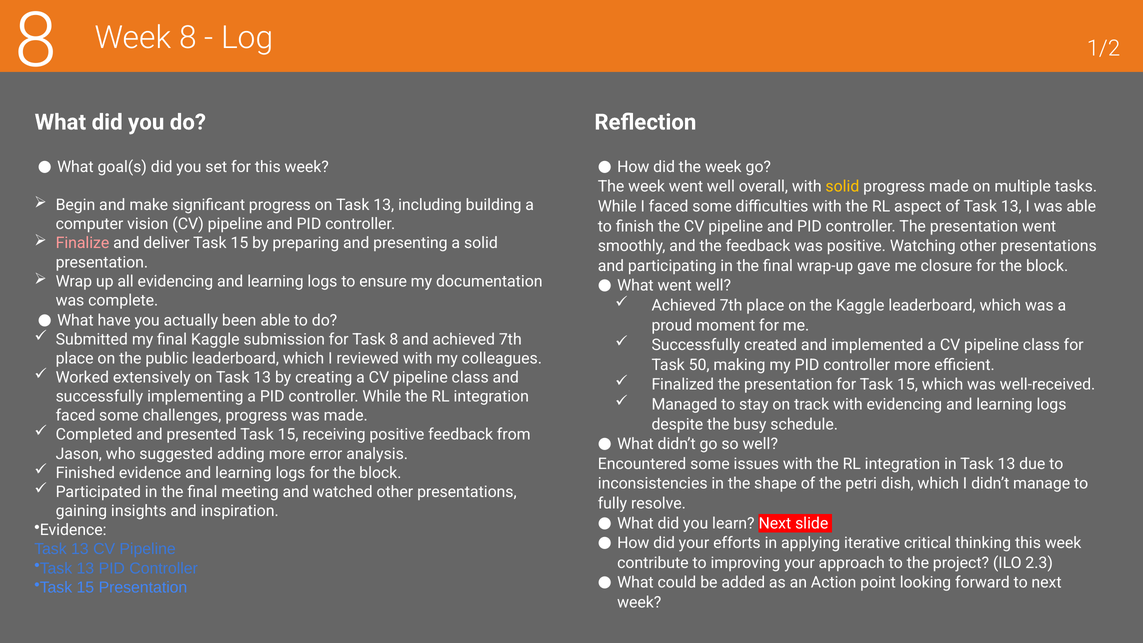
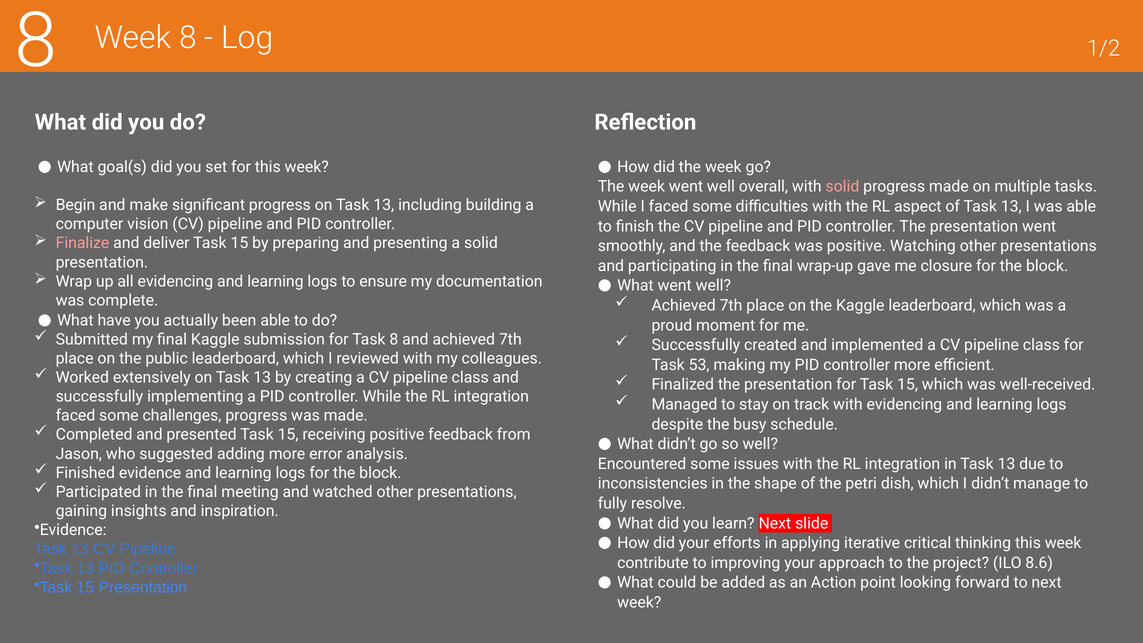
solid at (842, 187) colour: yellow -> pink
50: 50 -> 53
2.3: 2.3 -> 8.6
